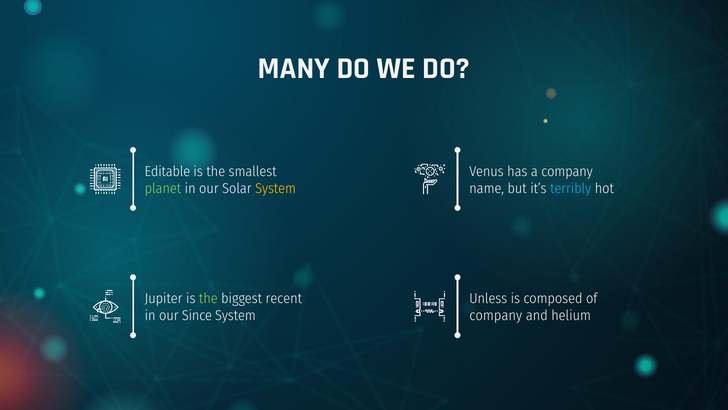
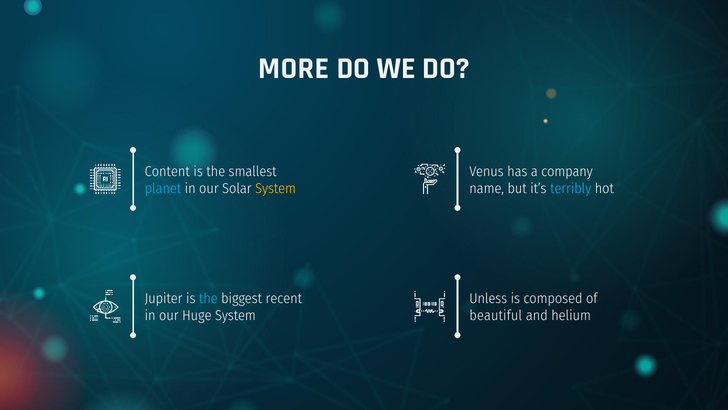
MANY: MANY -> MORE
Editable: Editable -> Content
planet colour: light green -> light blue
the at (208, 298) colour: light green -> light blue
Since: Since -> Huge
company at (496, 315): company -> beautiful
